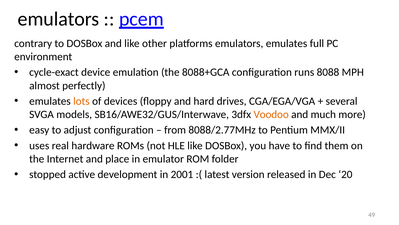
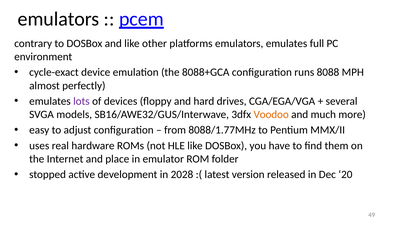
lots colour: orange -> purple
8088/2.77MHz: 8088/2.77MHz -> 8088/1.77MHz
2001: 2001 -> 2028
